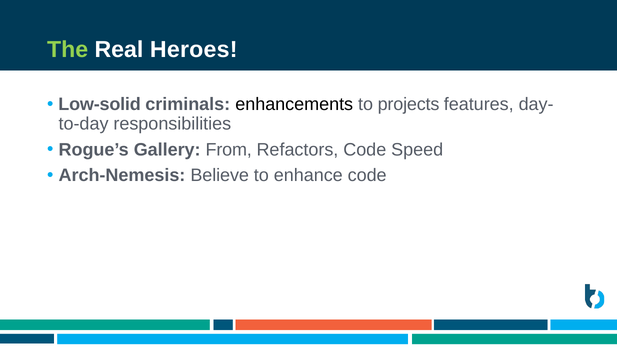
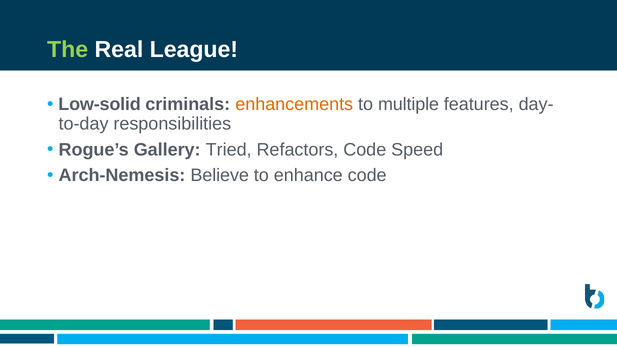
Heroes: Heroes -> League
enhancements colour: black -> orange
projects: projects -> multiple
From: From -> Tried
